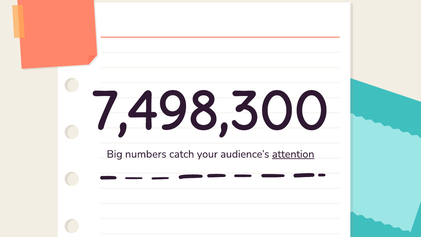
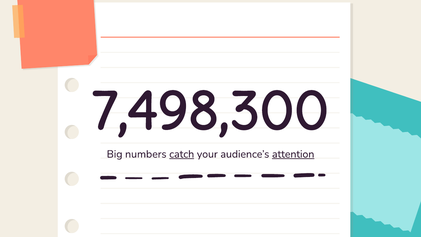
catch underline: none -> present
